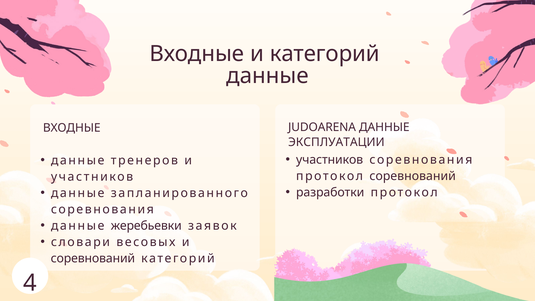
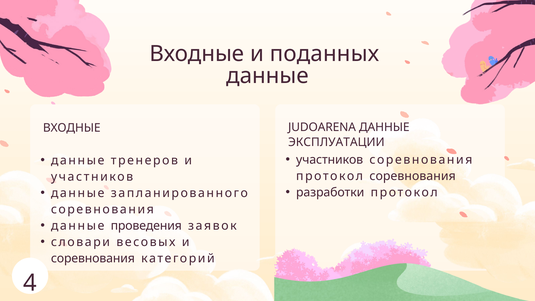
и категорий: категорий -> поданных
протокол соревнований: соревнований -> соревнования
жеребьевки: жеребьевки -> проведения
соревнований at (93, 258): соревнований -> соревнования
